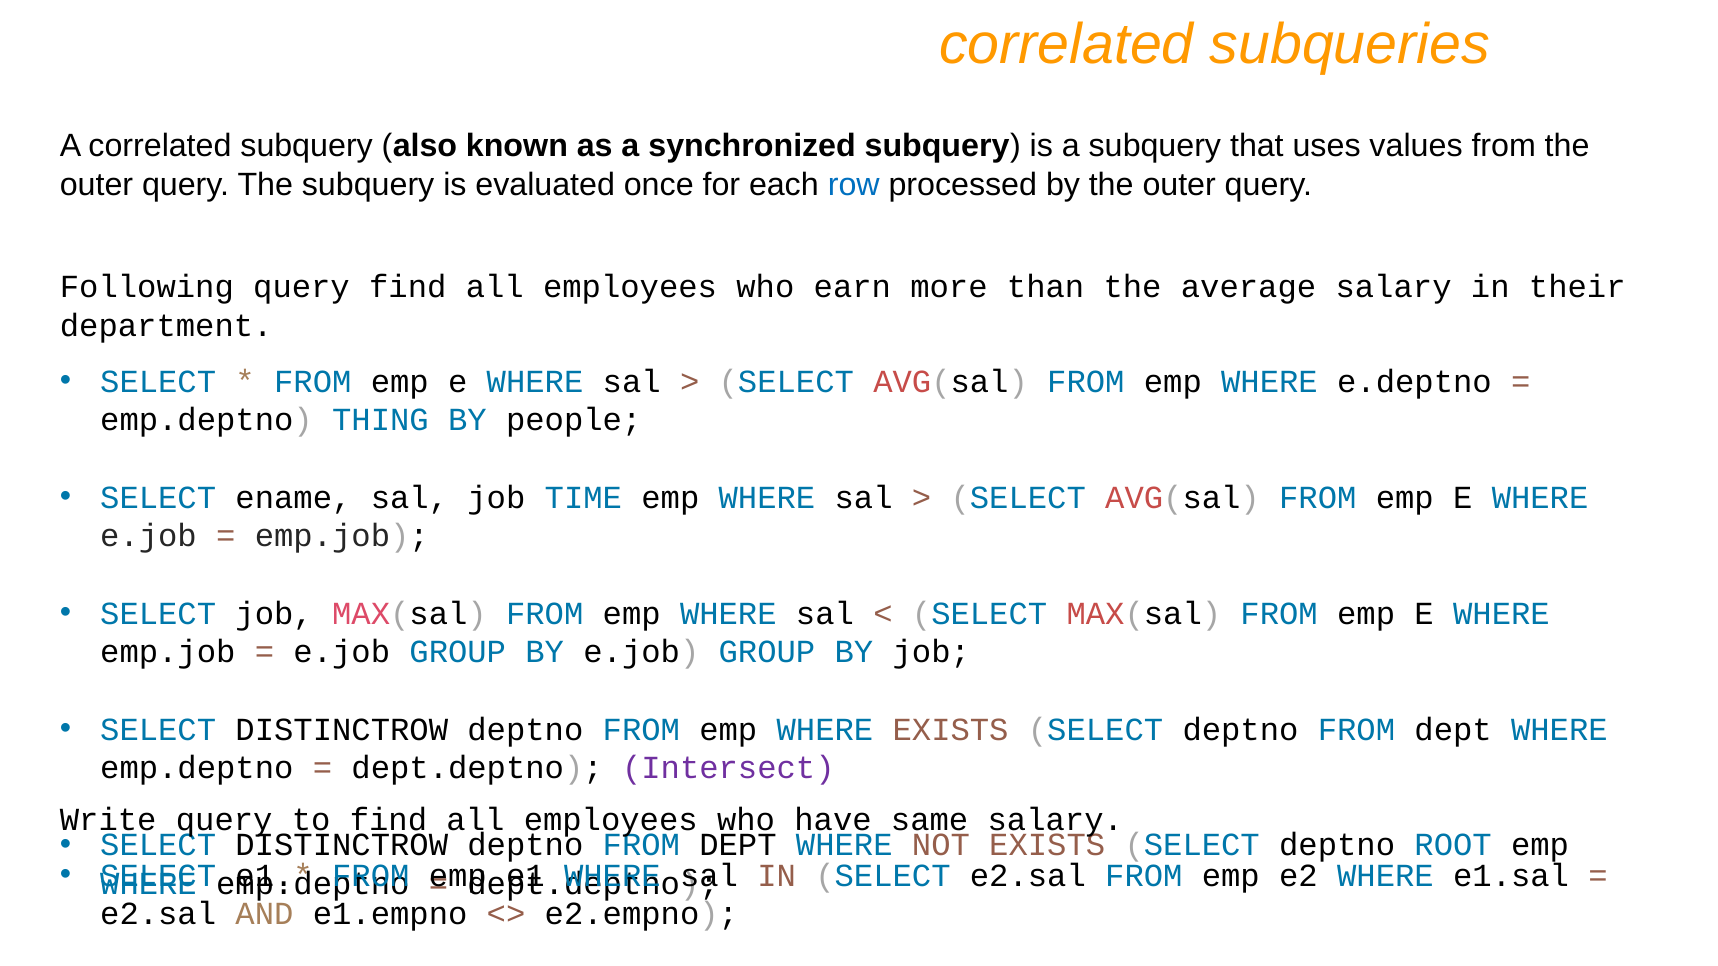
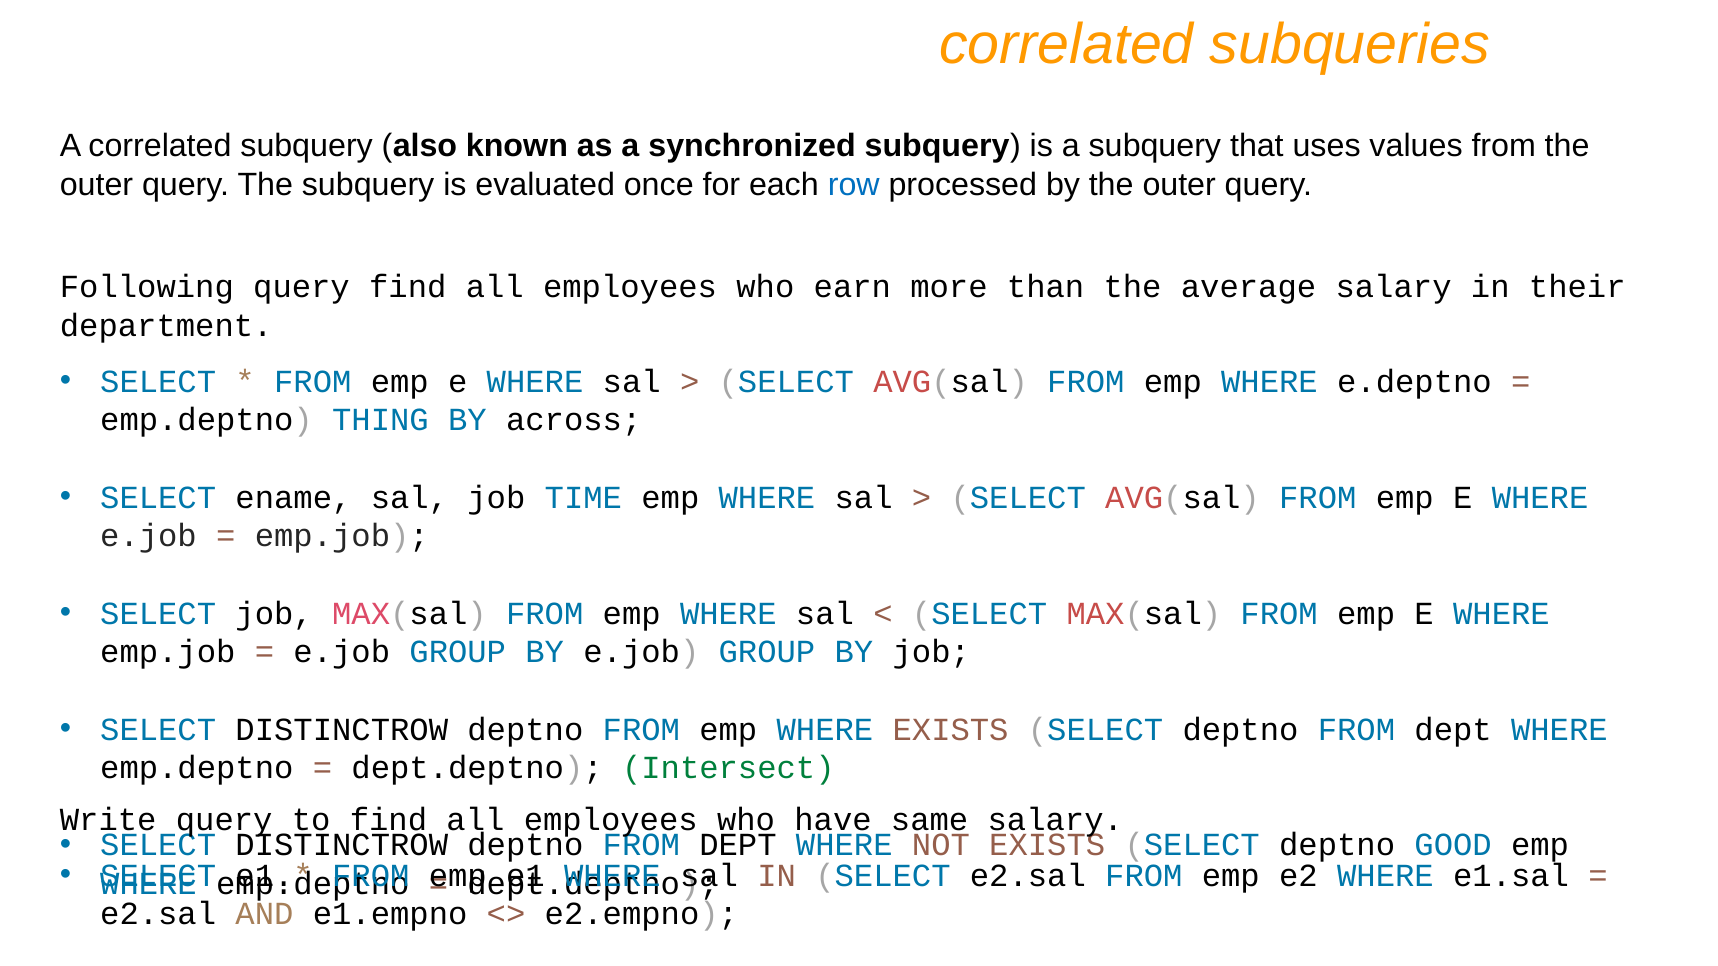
people: people -> across
Intersect colour: purple -> green
ROOT: ROOT -> GOOD
